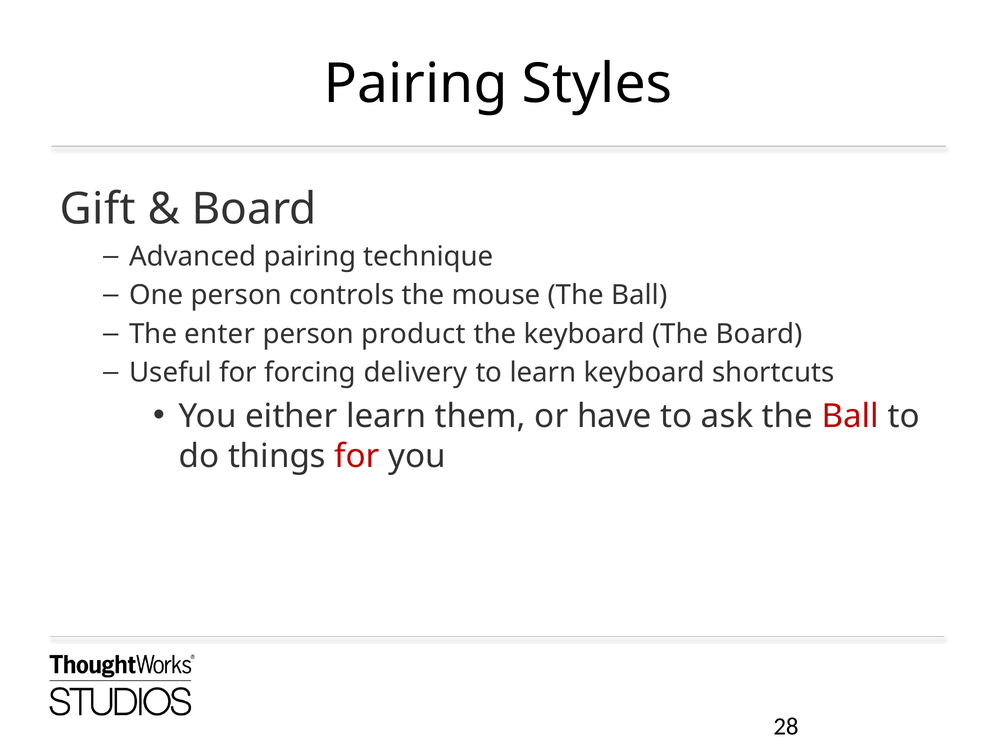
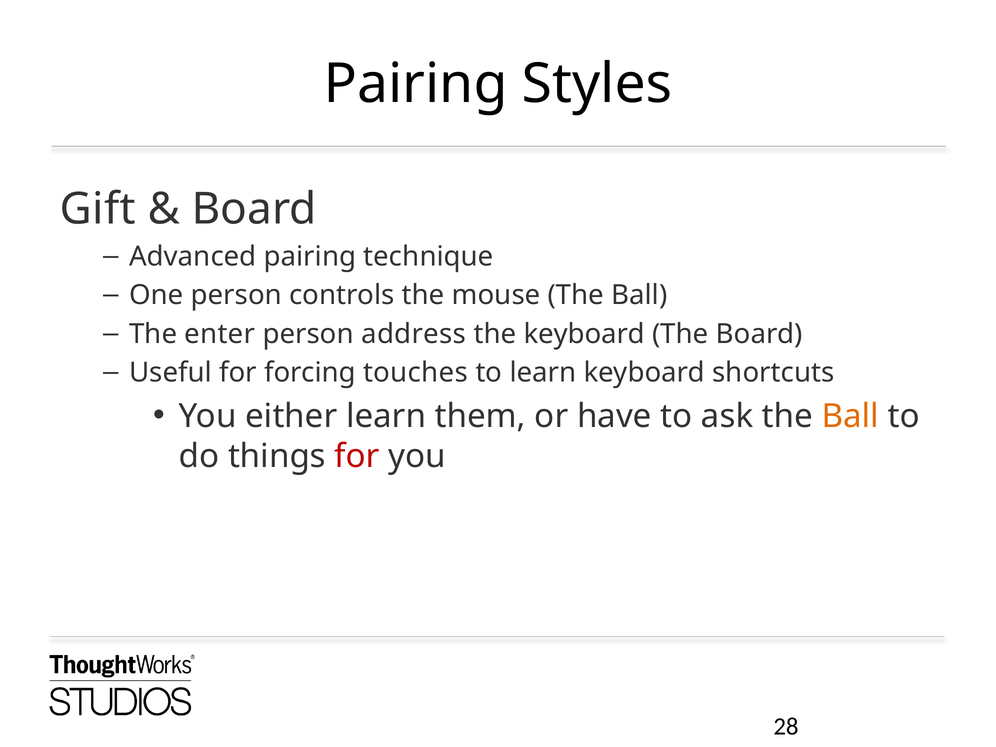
product: product -> address
delivery: delivery -> touches
Ball at (850, 416) colour: red -> orange
